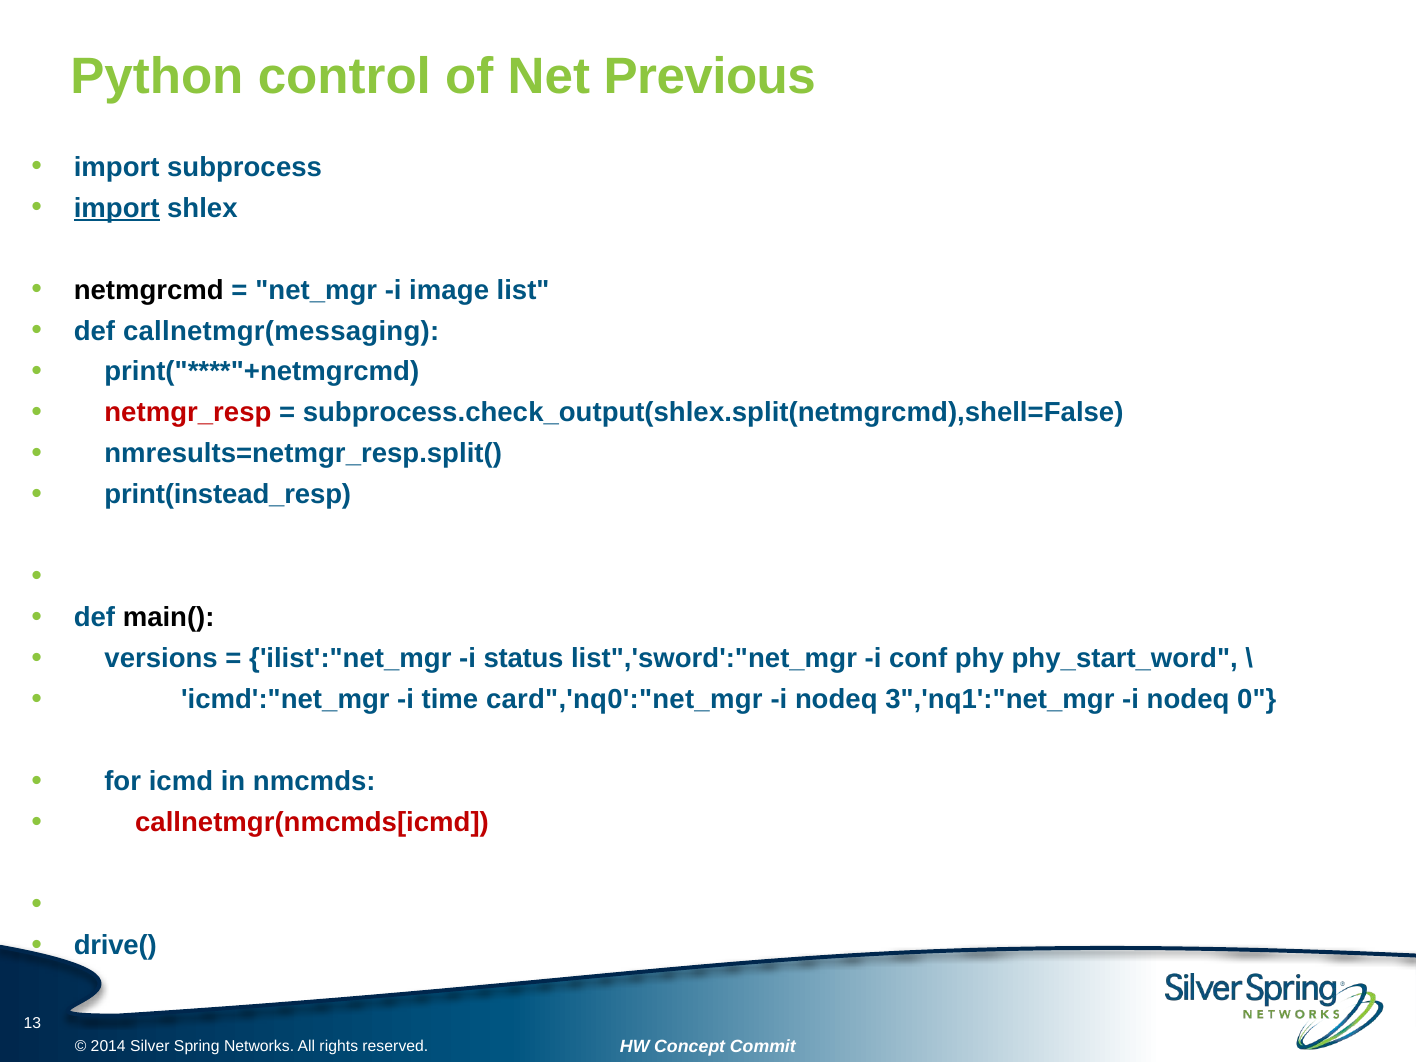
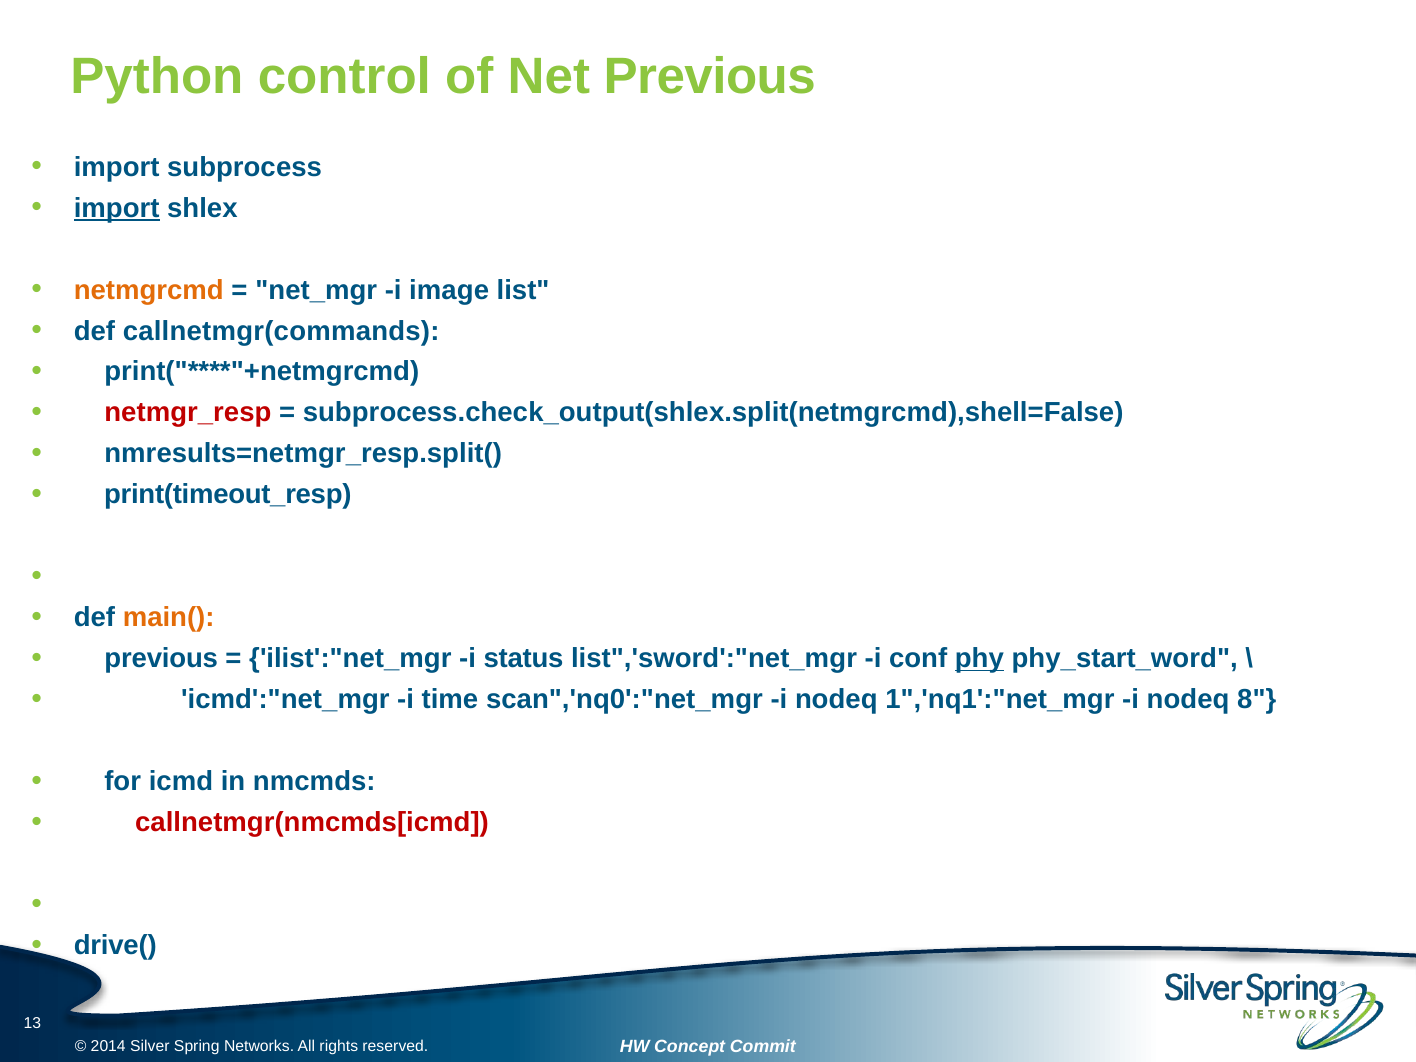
netmgrcmd colour: black -> orange
callnetmgr(messaging: callnetmgr(messaging -> callnetmgr(commands
print(instead_resp: print(instead_resp -> print(timeout_resp
main( colour: black -> orange
versions at (161, 659): versions -> previous
phy underline: none -> present
card",'nq0':"net_mgr: card",'nq0':"net_mgr -> scan",'nq0':"net_mgr
3",'nq1':"net_mgr: 3",'nq1':"net_mgr -> 1",'nq1':"net_mgr
0: 0 -> 8
